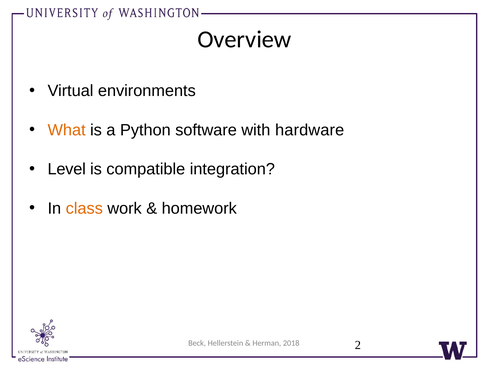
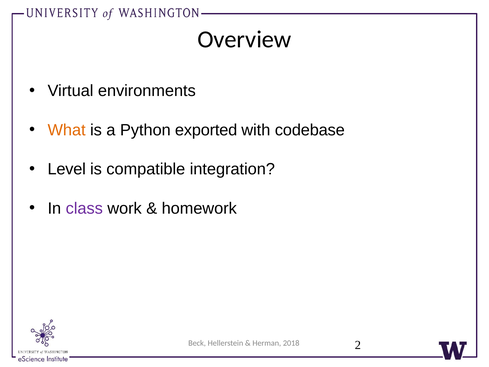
software: software -> exported
hardware: hardware -> codebase
class colour: orange -> purple
